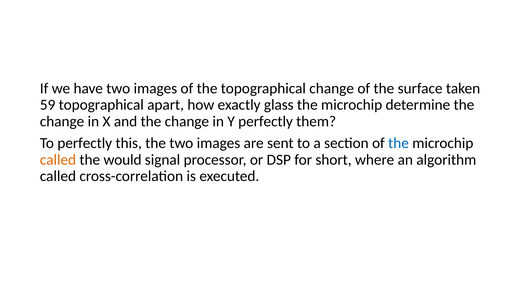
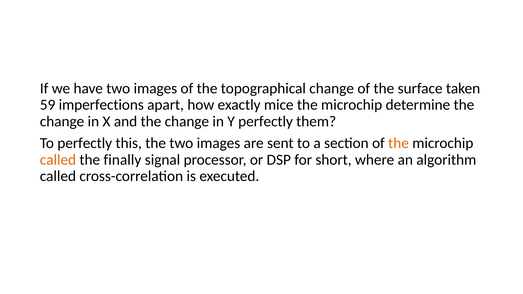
59 topographical: topographical -> imperfections
glass: glass -> mice
the at (399, 143) colour: blue -> orange
would: would -> finally
